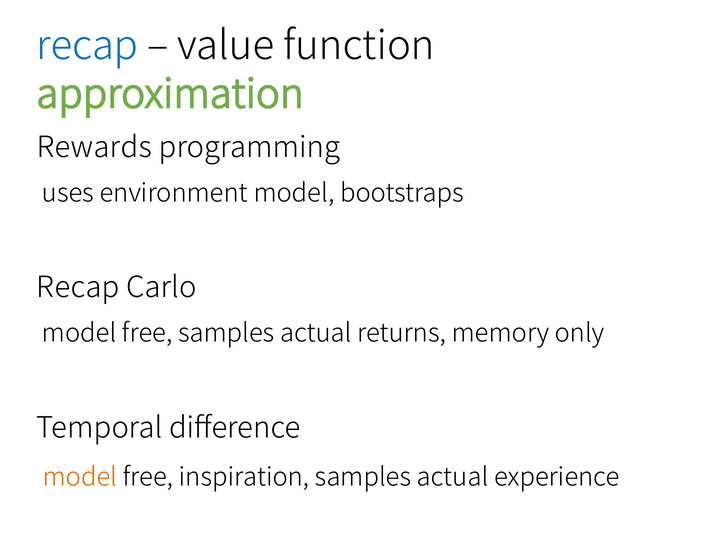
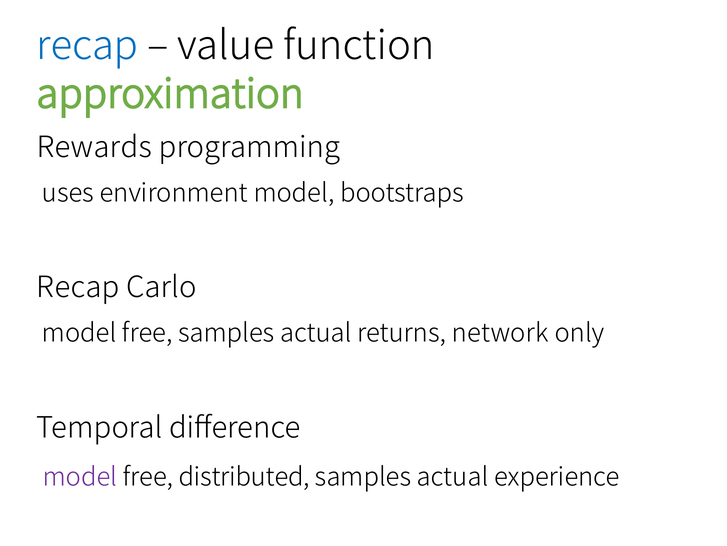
memory: memory -> network
model at (80, 477) colour: orange -> purple
inspiration: inspiration -> distributed
